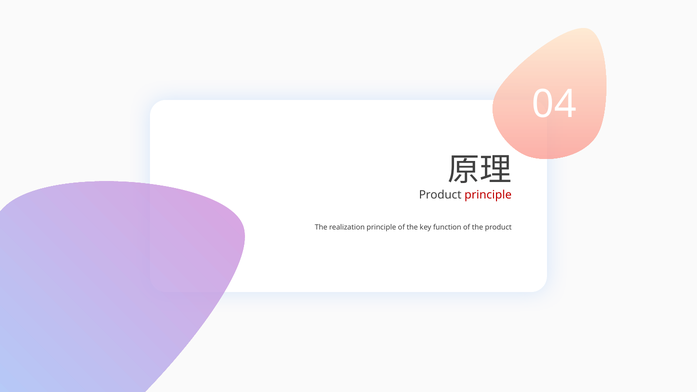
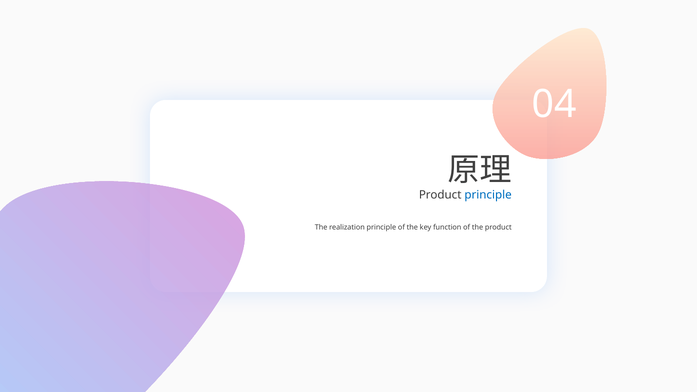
principle at (488, 195) colour: red -> blue
